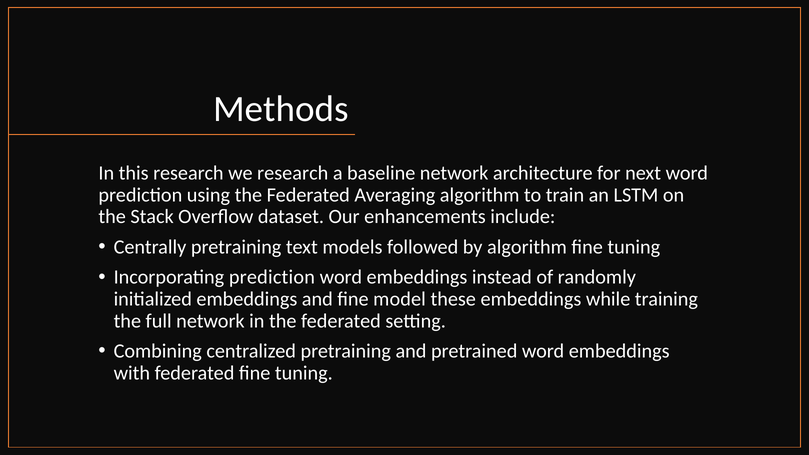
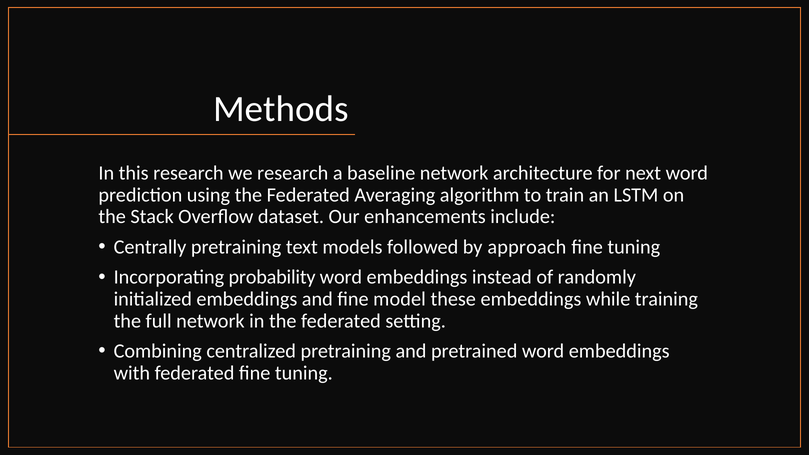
by algorithm: algorithm -> approach
Incorporating prediction: prediction -> probability
